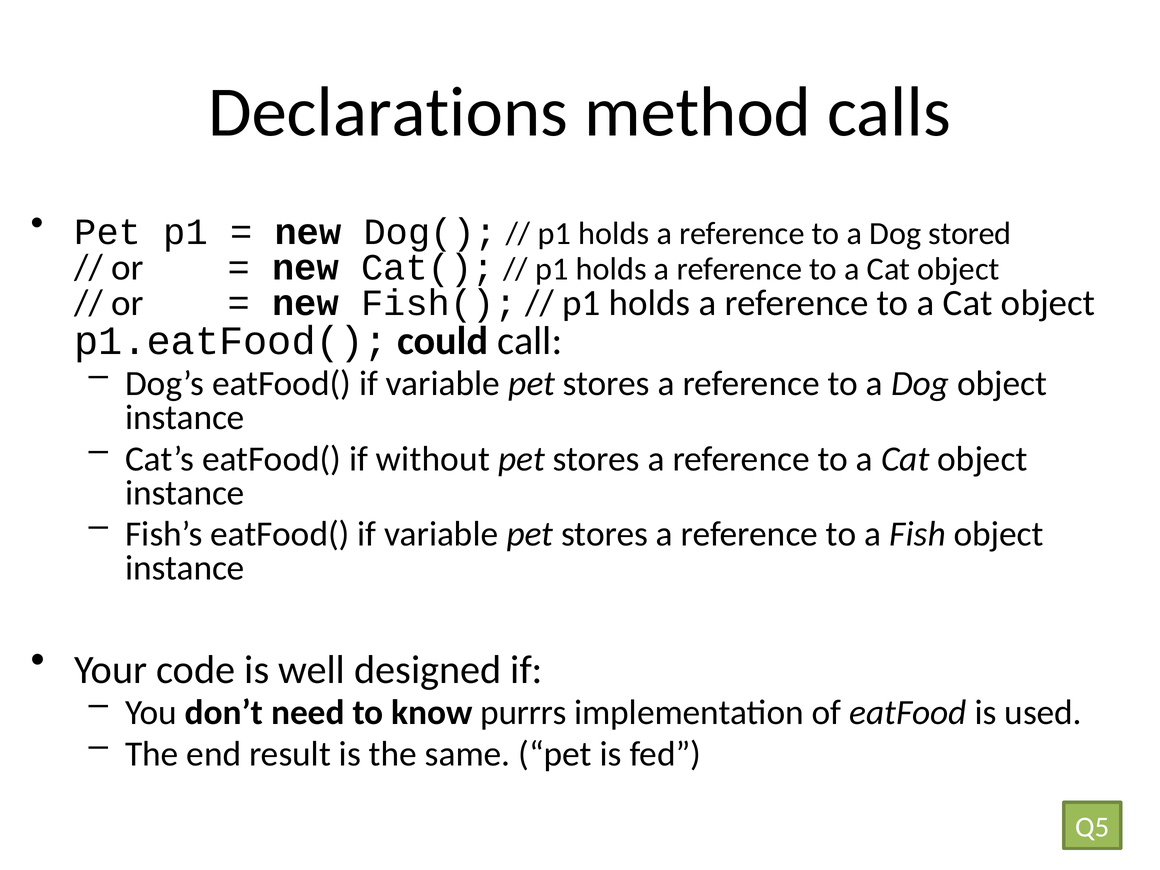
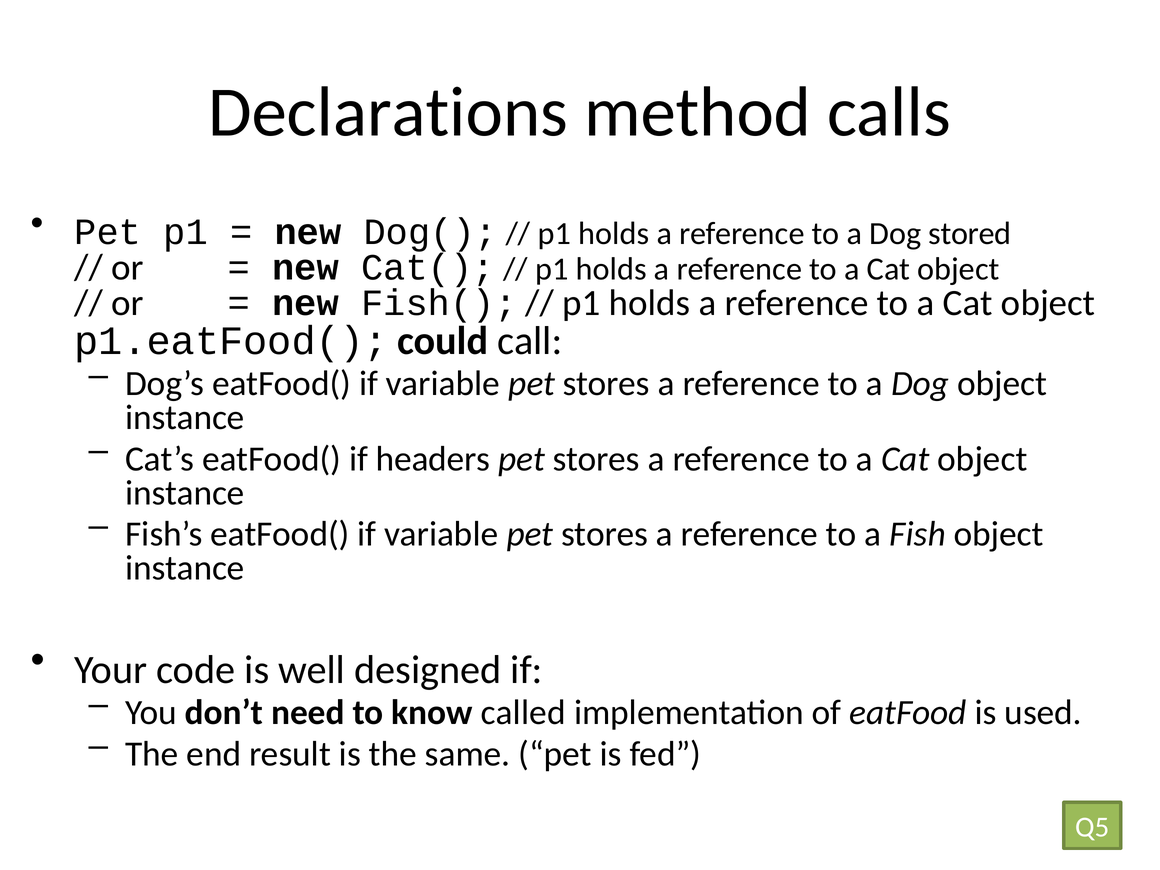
without: without -> headers
purrrs: purrrs -> called
